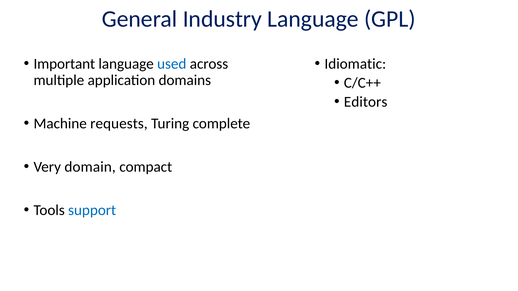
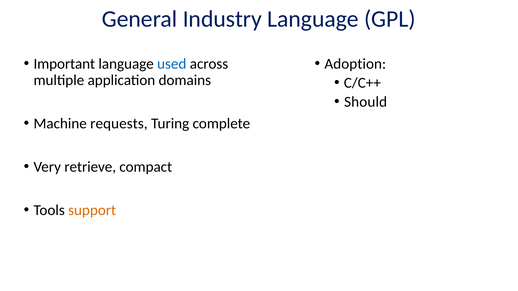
Idiomatic: Idiomatic -> Adoption
Editors: Editors -> Should
domain: domain -> retrieve
support colour: blue -> orange
